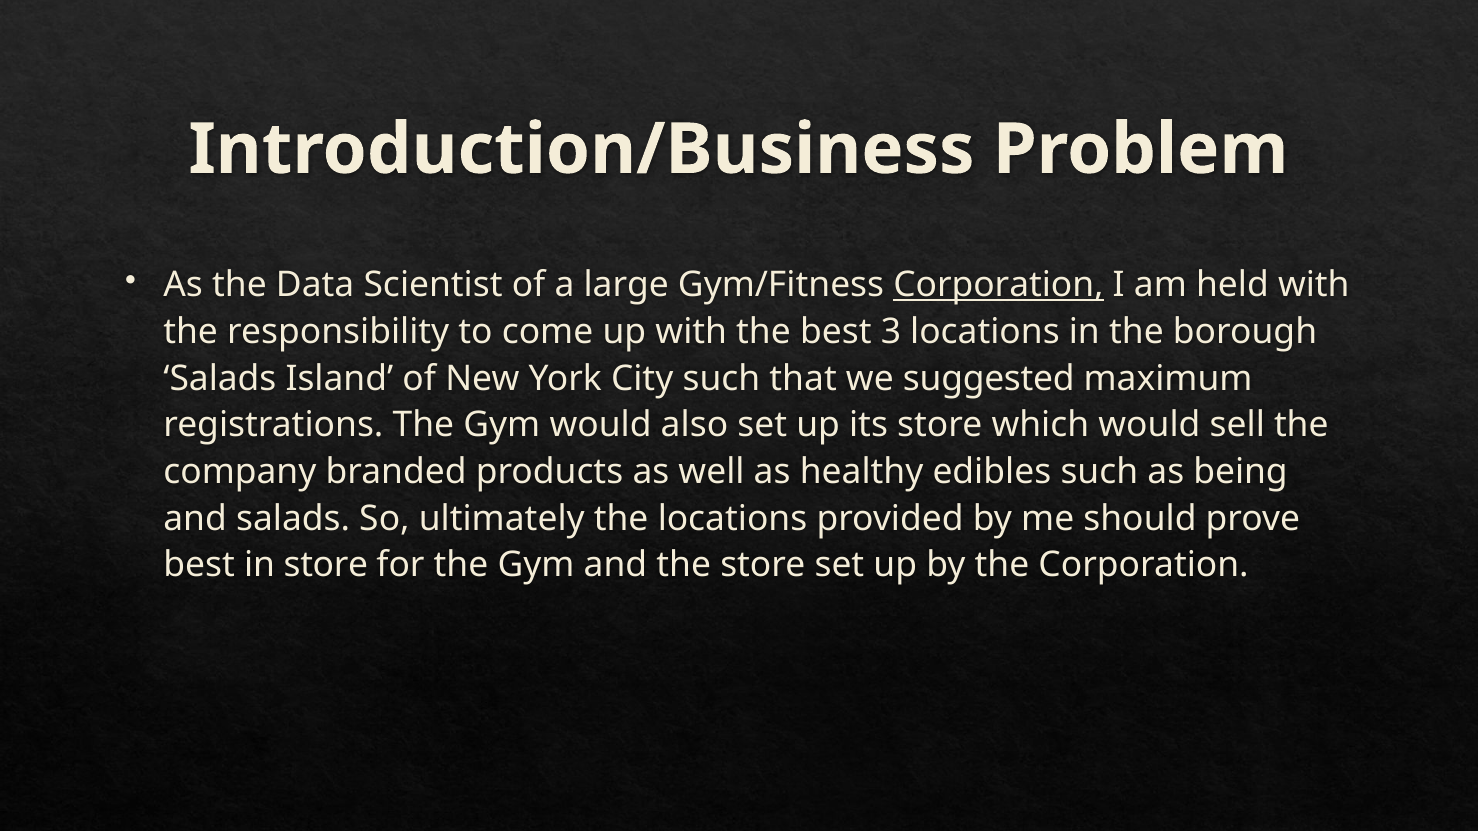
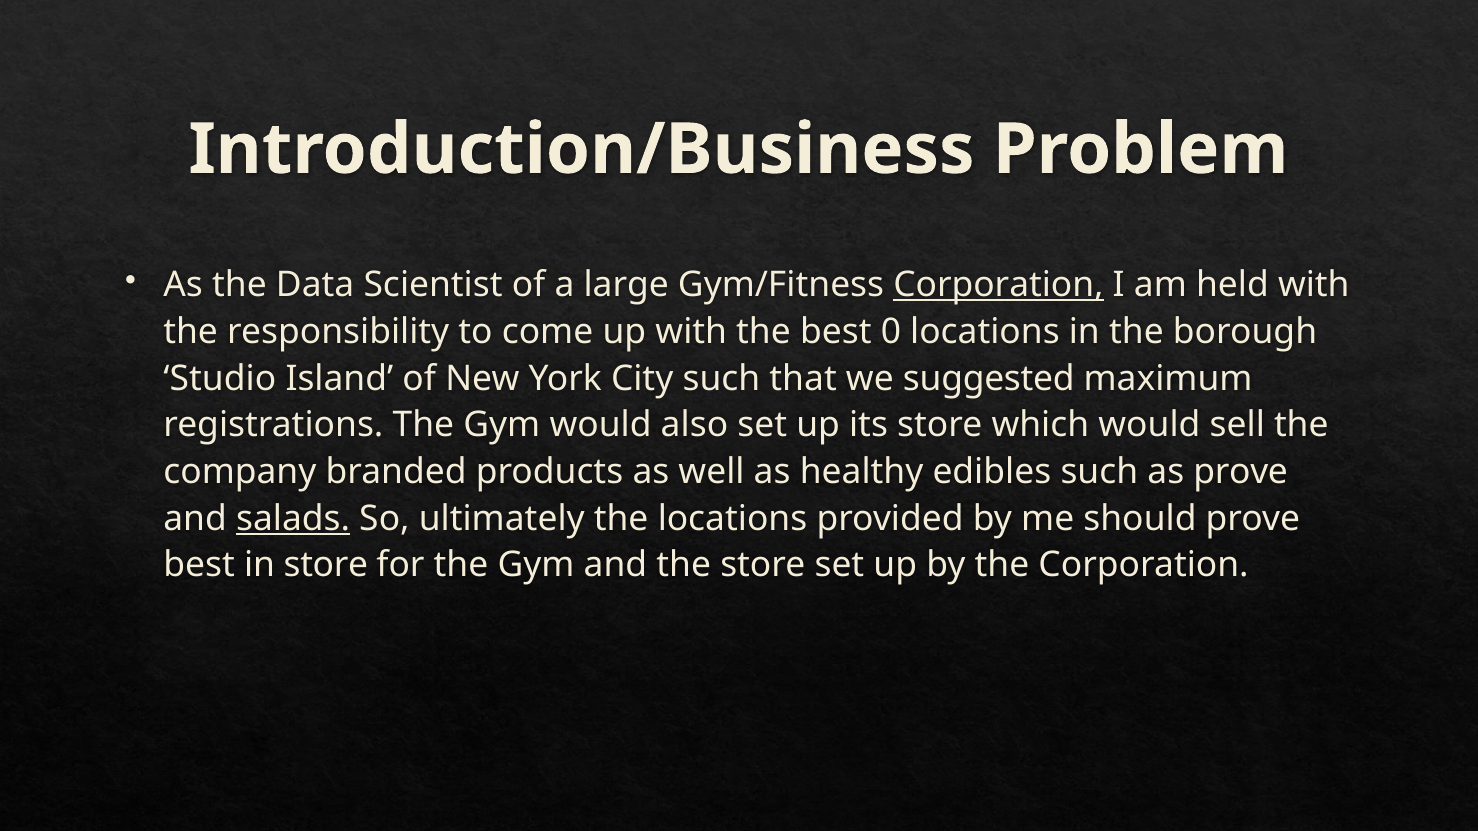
3: 3 -> 0
Salads at (220, 379): Salads -> Studio
as being: being -> prove
salads at (293, 519) underline: none -> present
